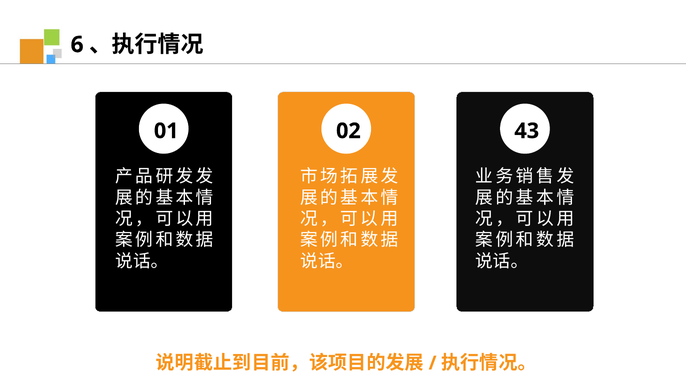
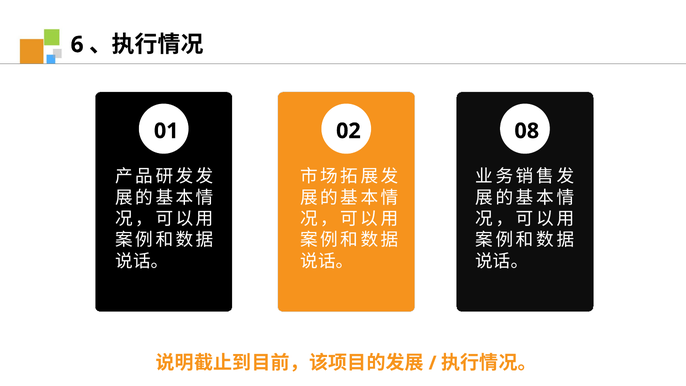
43: 43 -> 08
